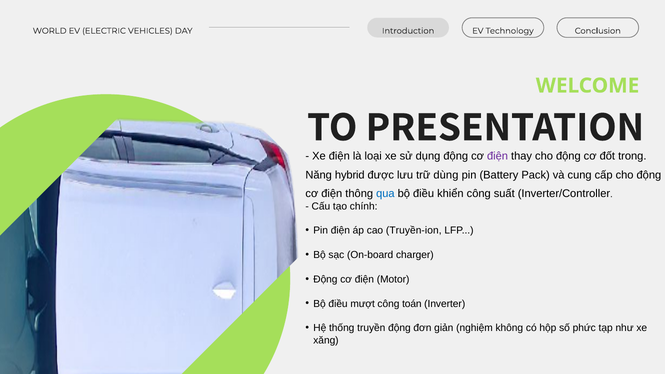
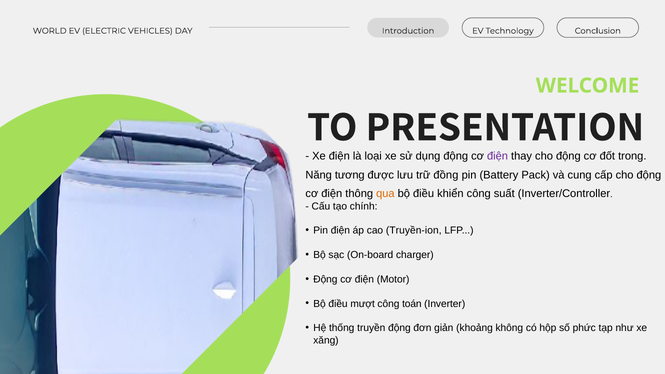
hybrid: hybrid -> tương
dùng: dùng -> đồng
qua colour: blue -> orange
nghiệm: nghiệm -> khoảng
